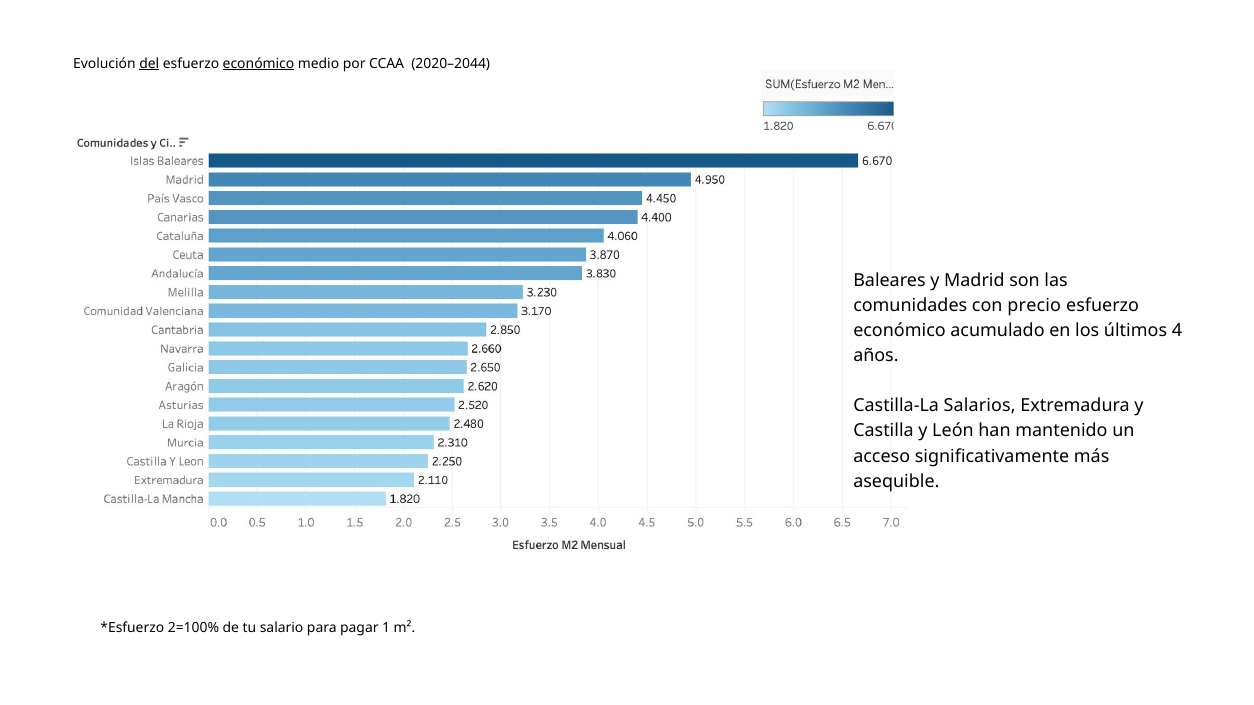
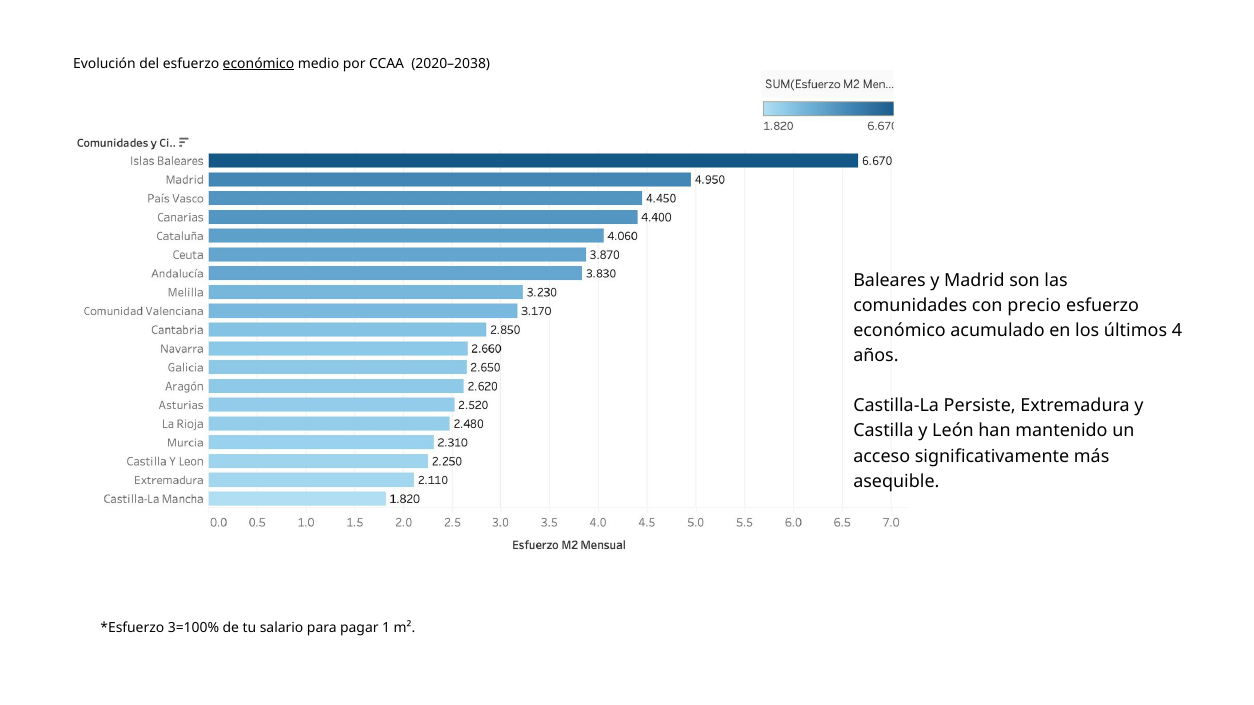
del underline: present -> none
2020–2044: 2020–2044 -> 2020–2038
Salarios: Salarios -> Persiste
2=100%: 2=100% -> 3=100%
